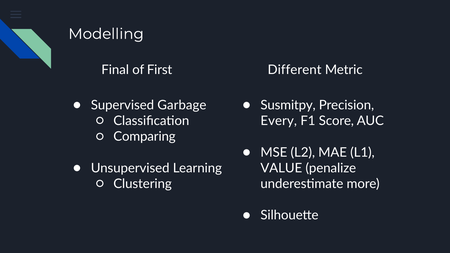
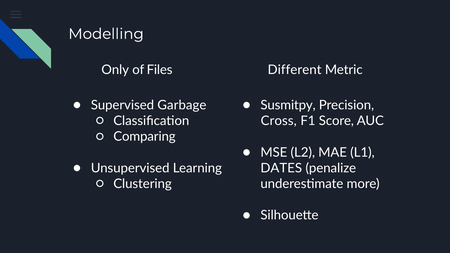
Final: Final -> Only
First: First -> Files
Every: Every -> Cross
VALUE: VALUE -> DATES
